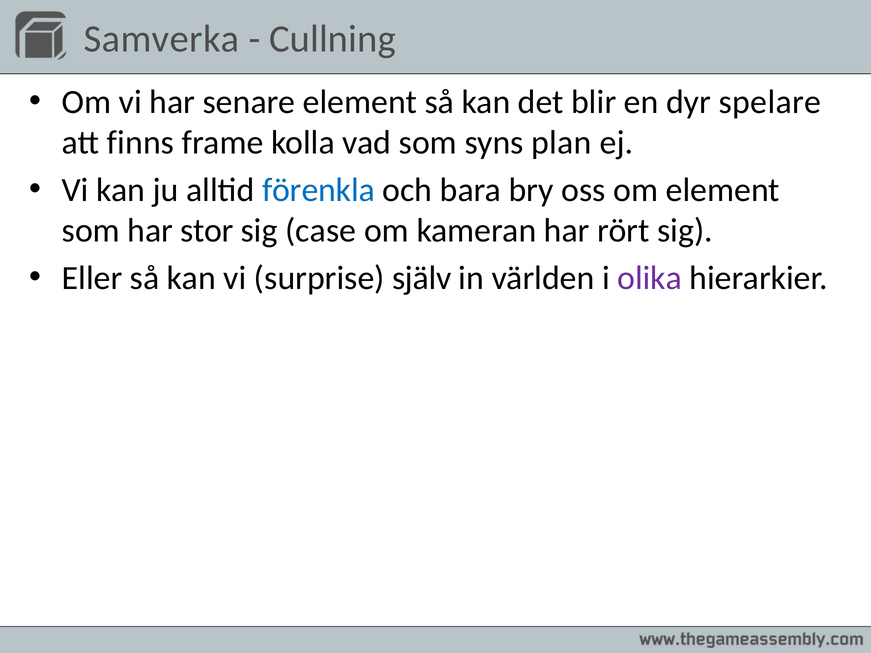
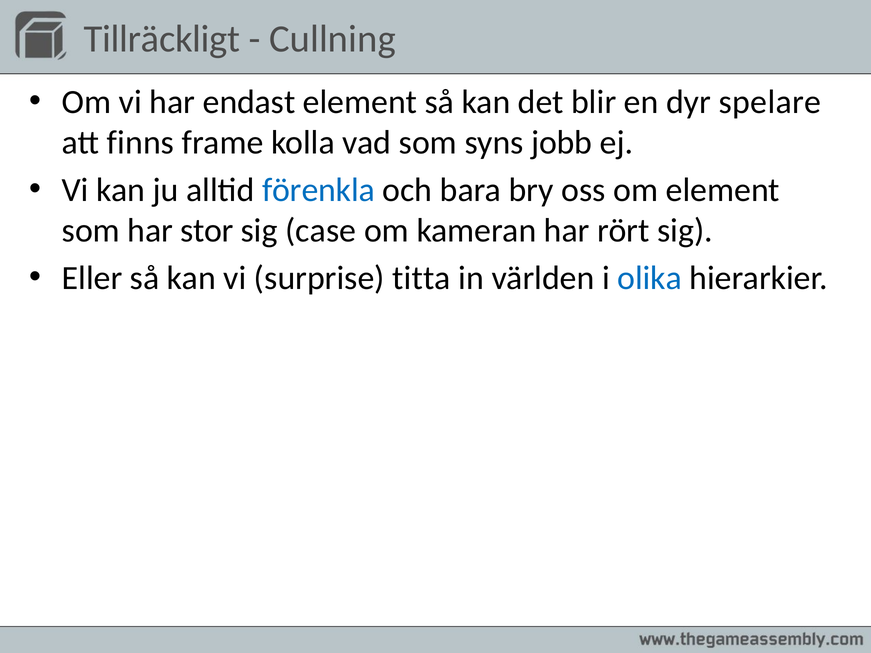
Samverka: Samverka -> Tillräckligt
senare: senare -> endast
plan: plan -> jobb
själv: själv -> titta
olika colour: purple -> blue
